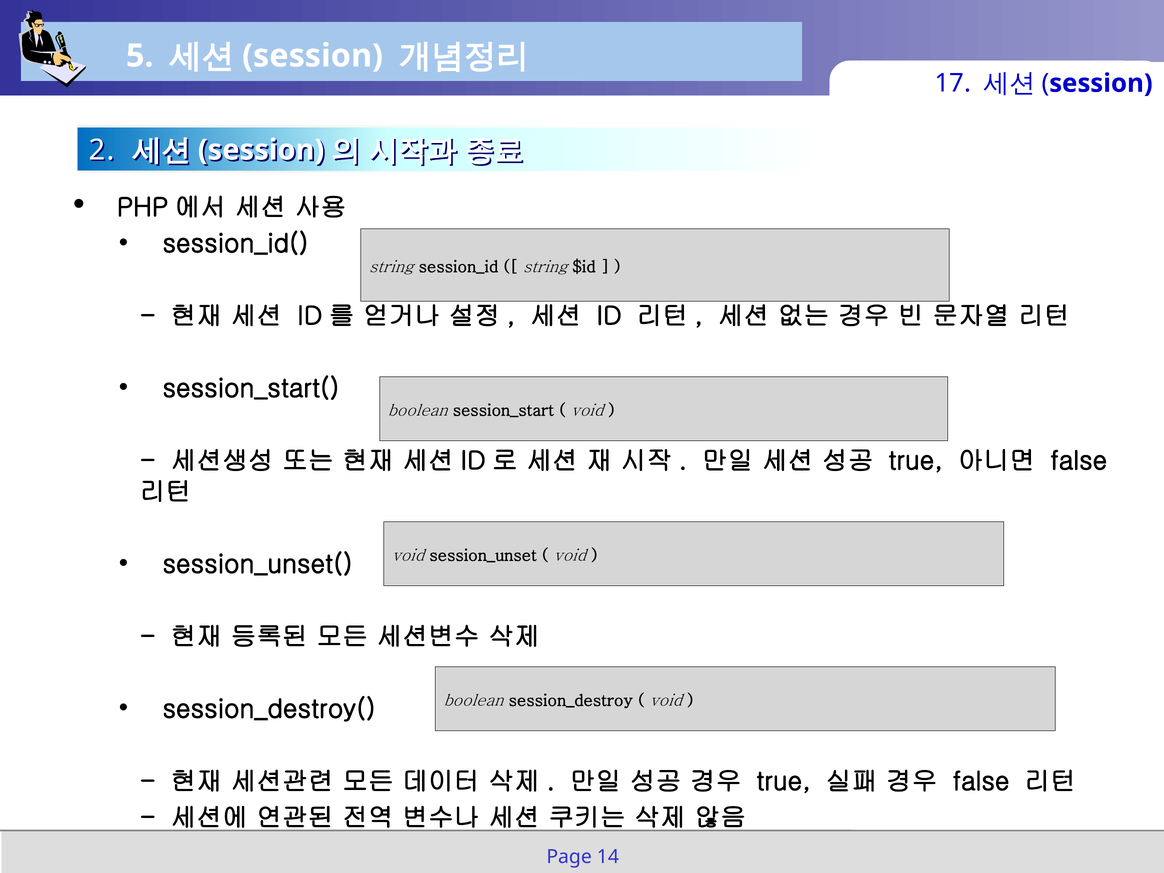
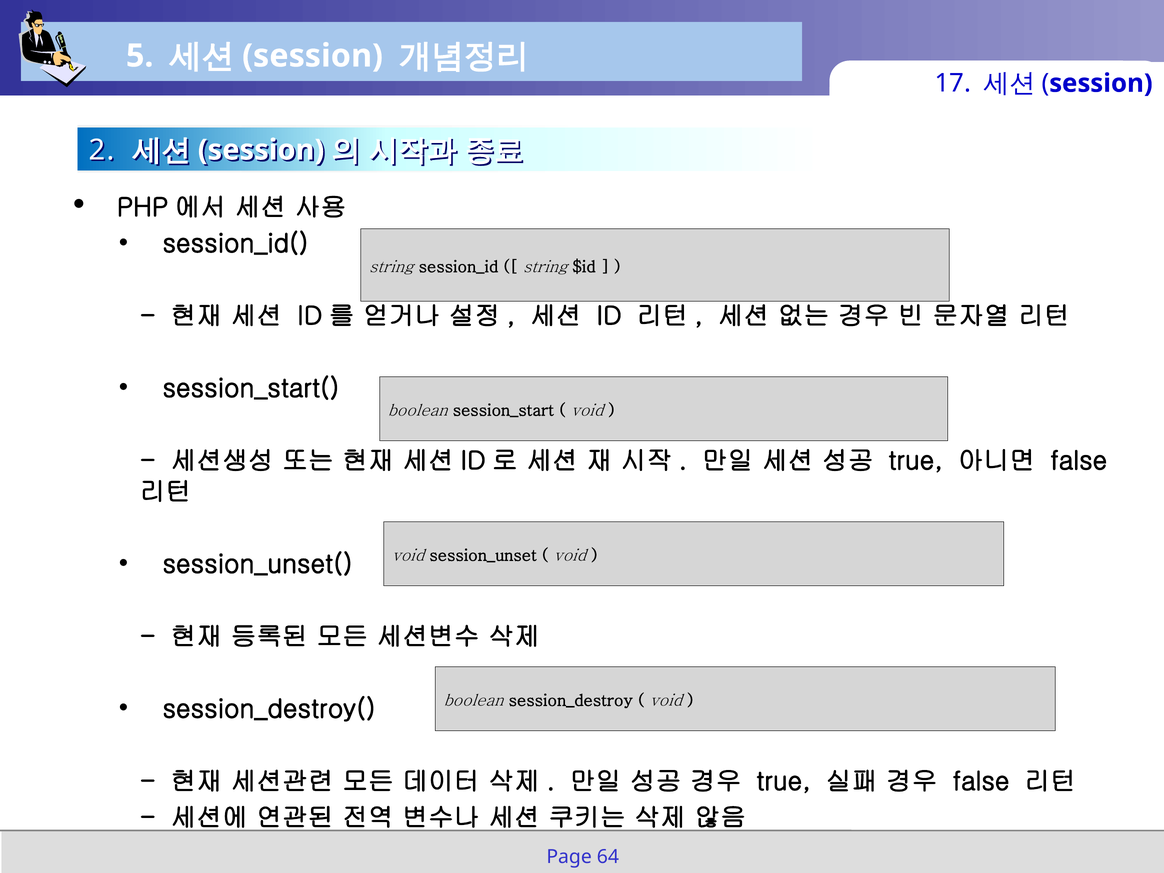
14: 14 -> 64
